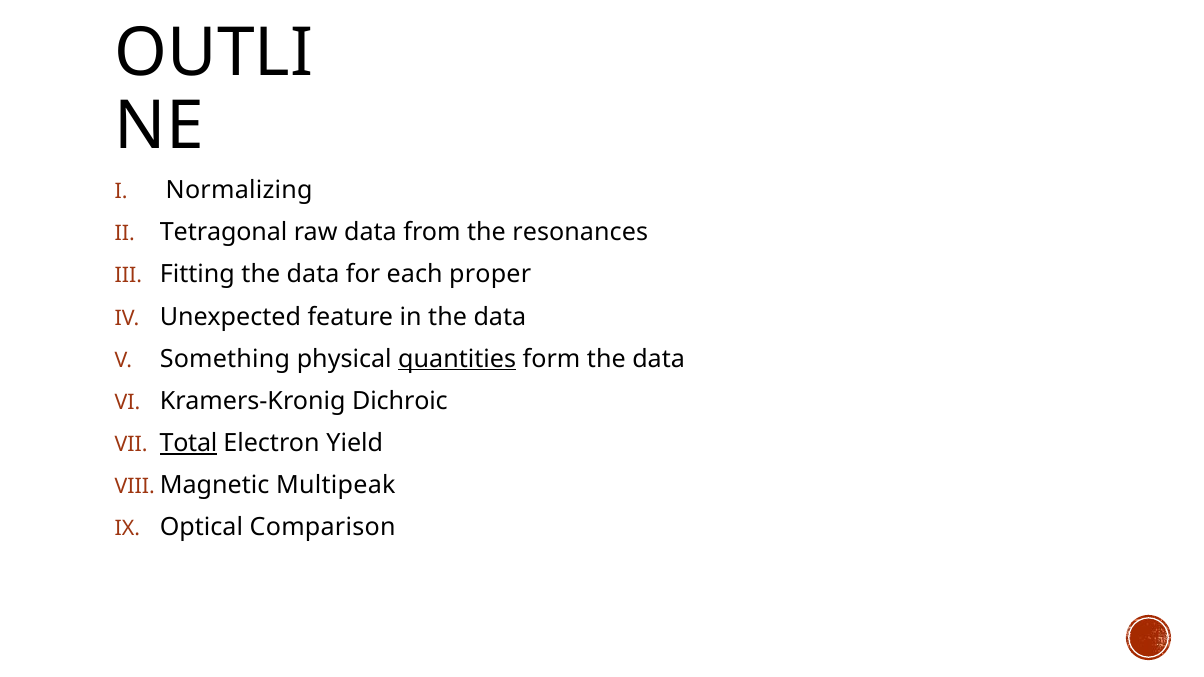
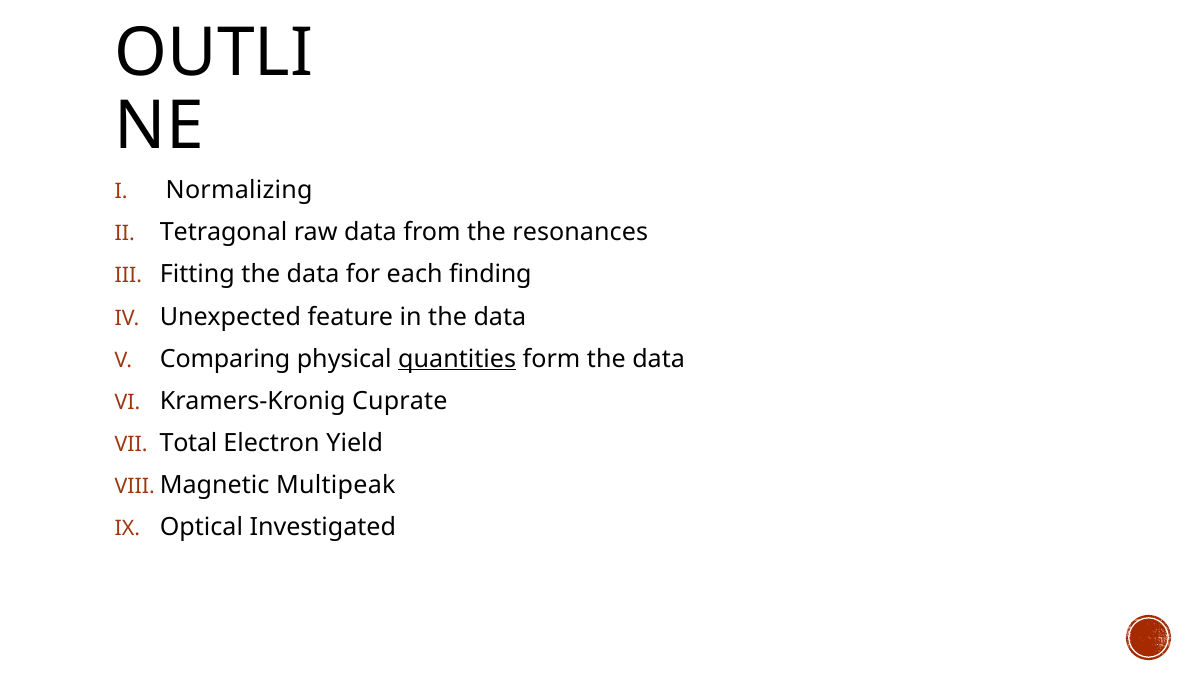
proper: proper -> finding
Something: Something -> Comparing
Dichroic: Dichroic -> Cuprate
Total underline: present -> none
Comparison: Comparison -> Investigated
